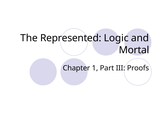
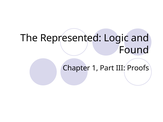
Mortal: Mortal -> Found
